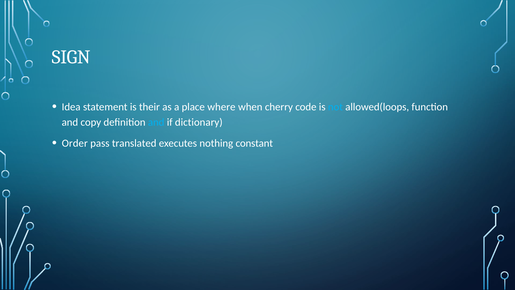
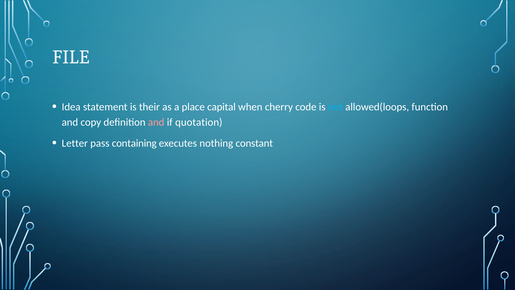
SIGN: SIGN -> FILE
where: where -> capital
and at (156, 122) colour: light blue -> pink
dictionary: dictionary -> quotation
Order: Order -> Letter
translated: translated -> containing
